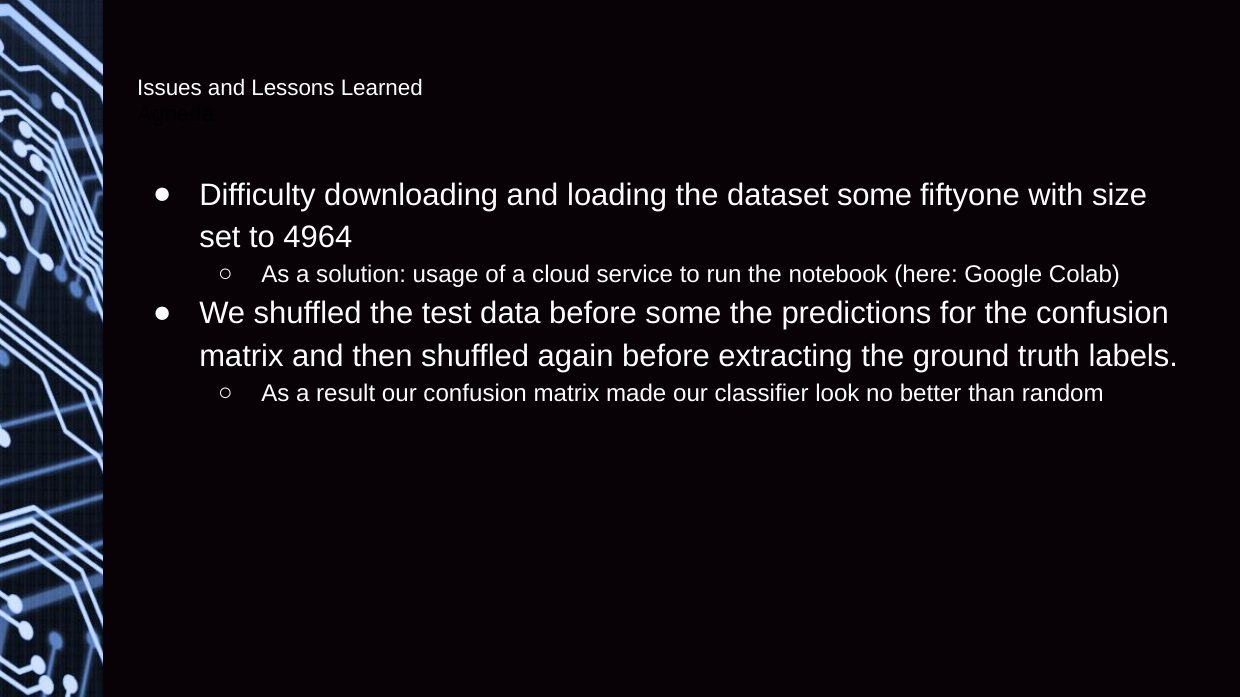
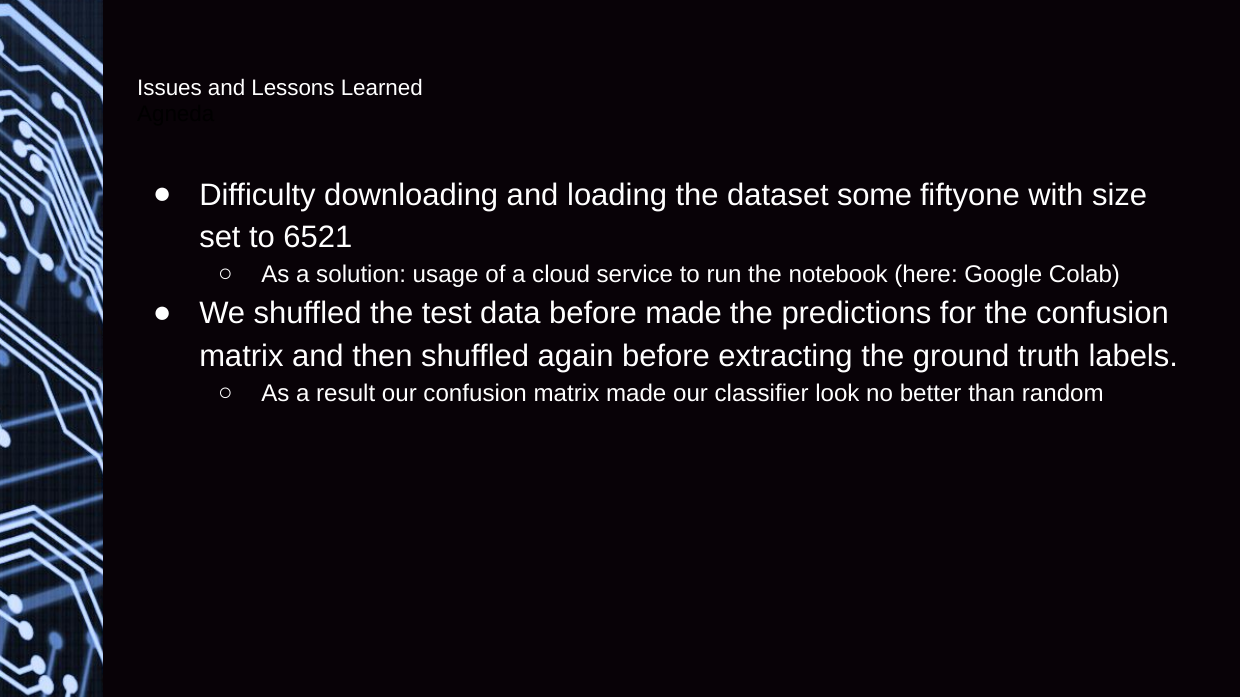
4964: 4964 -> 6521
before some: some -> made
